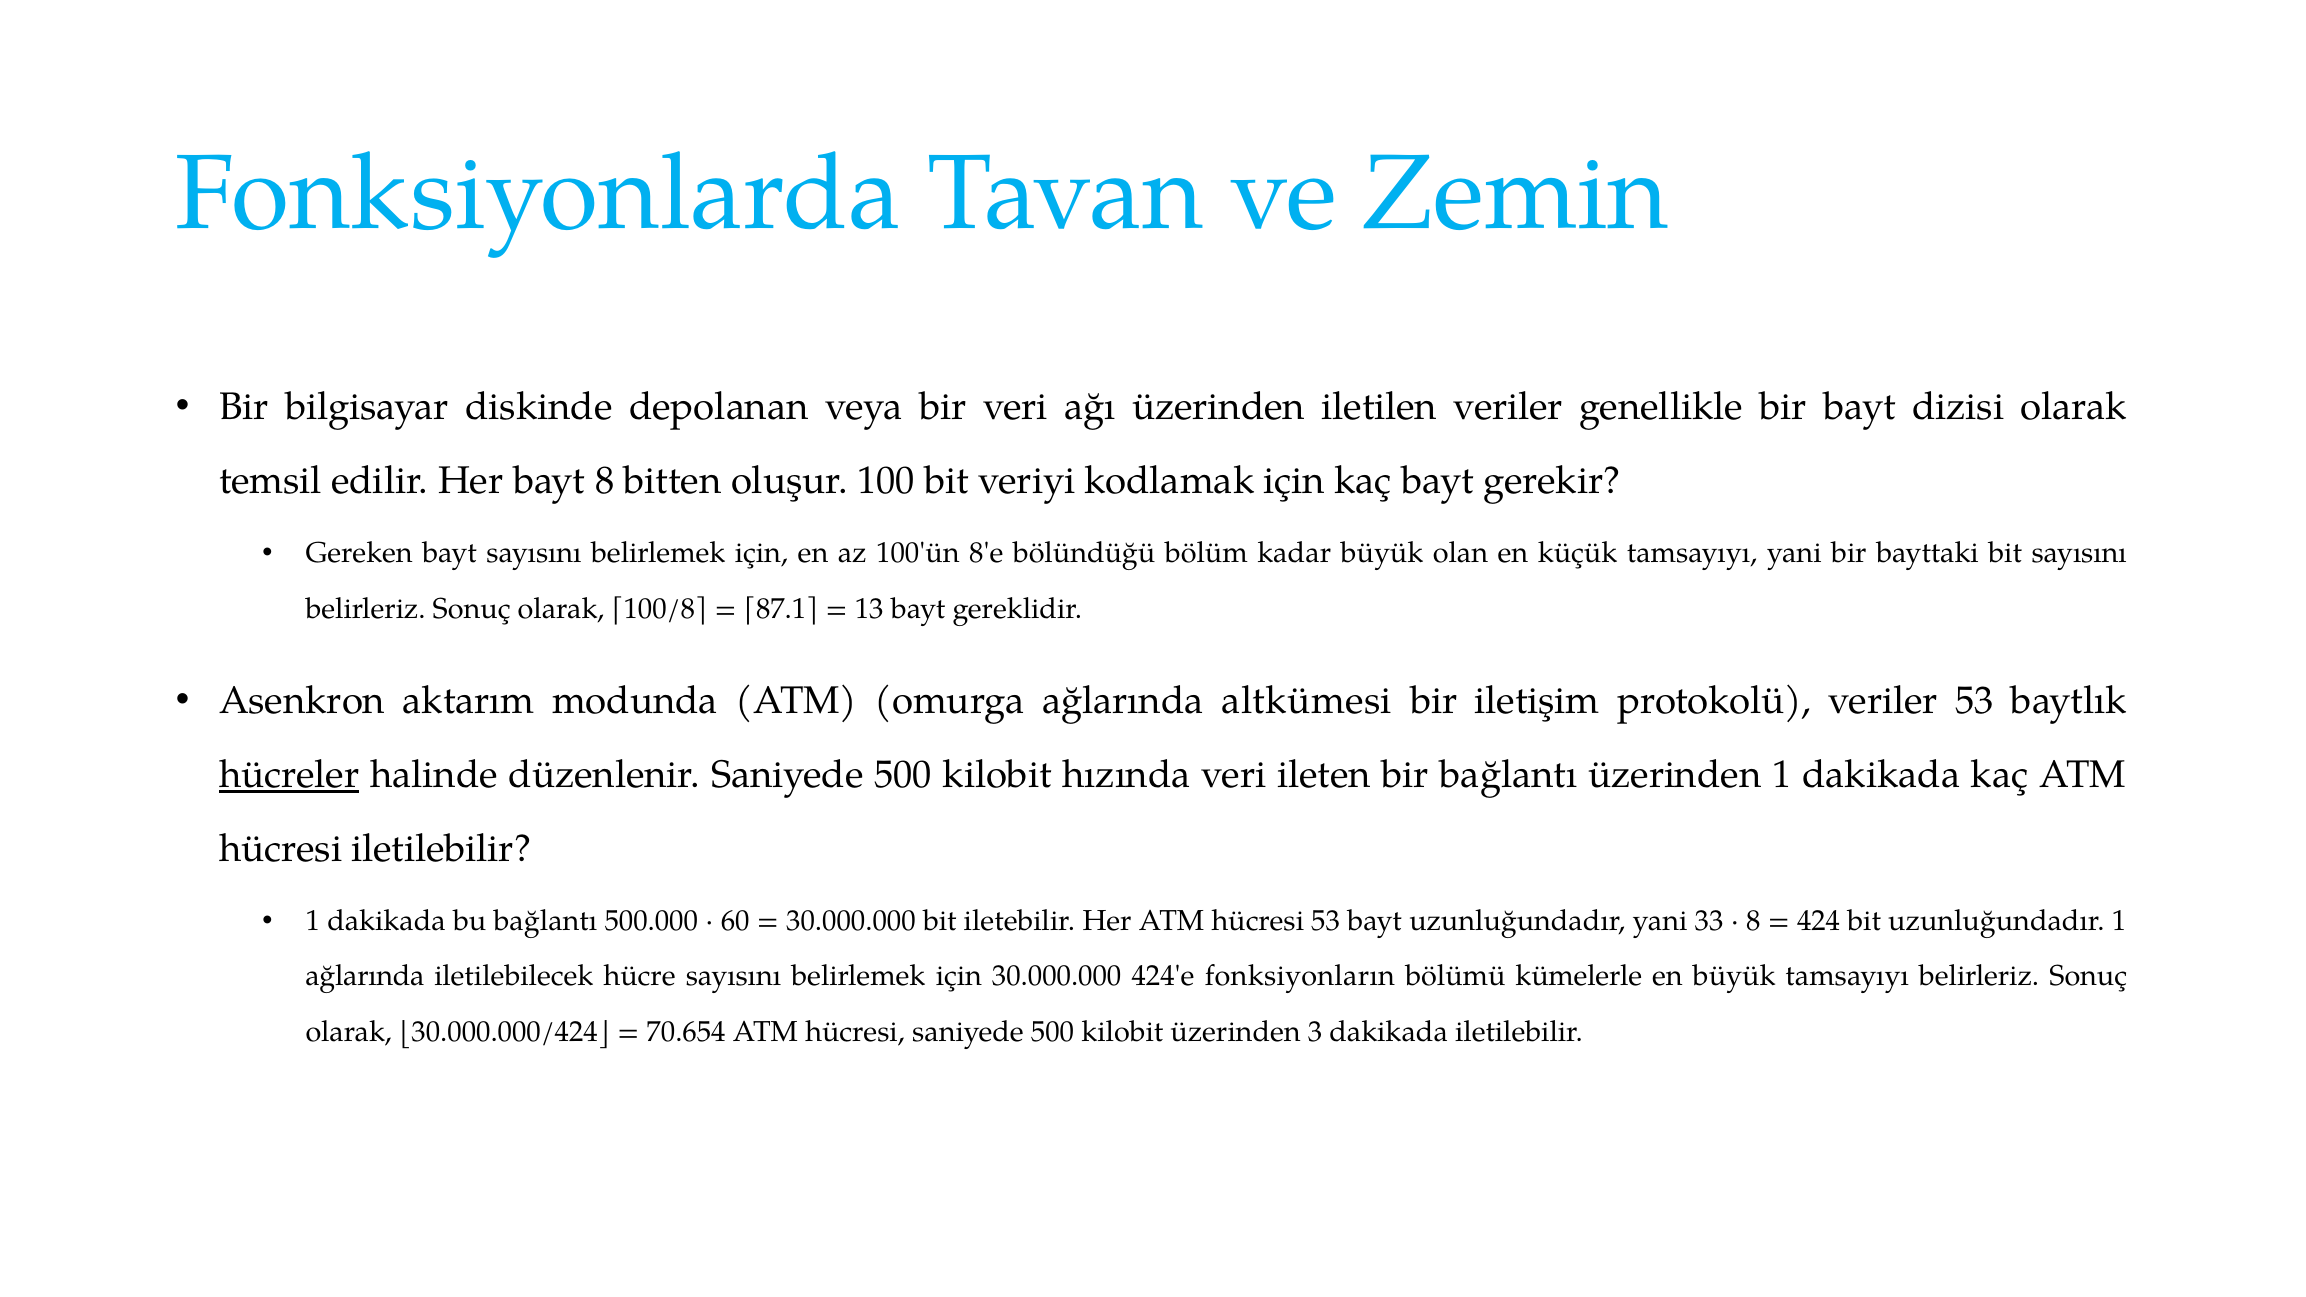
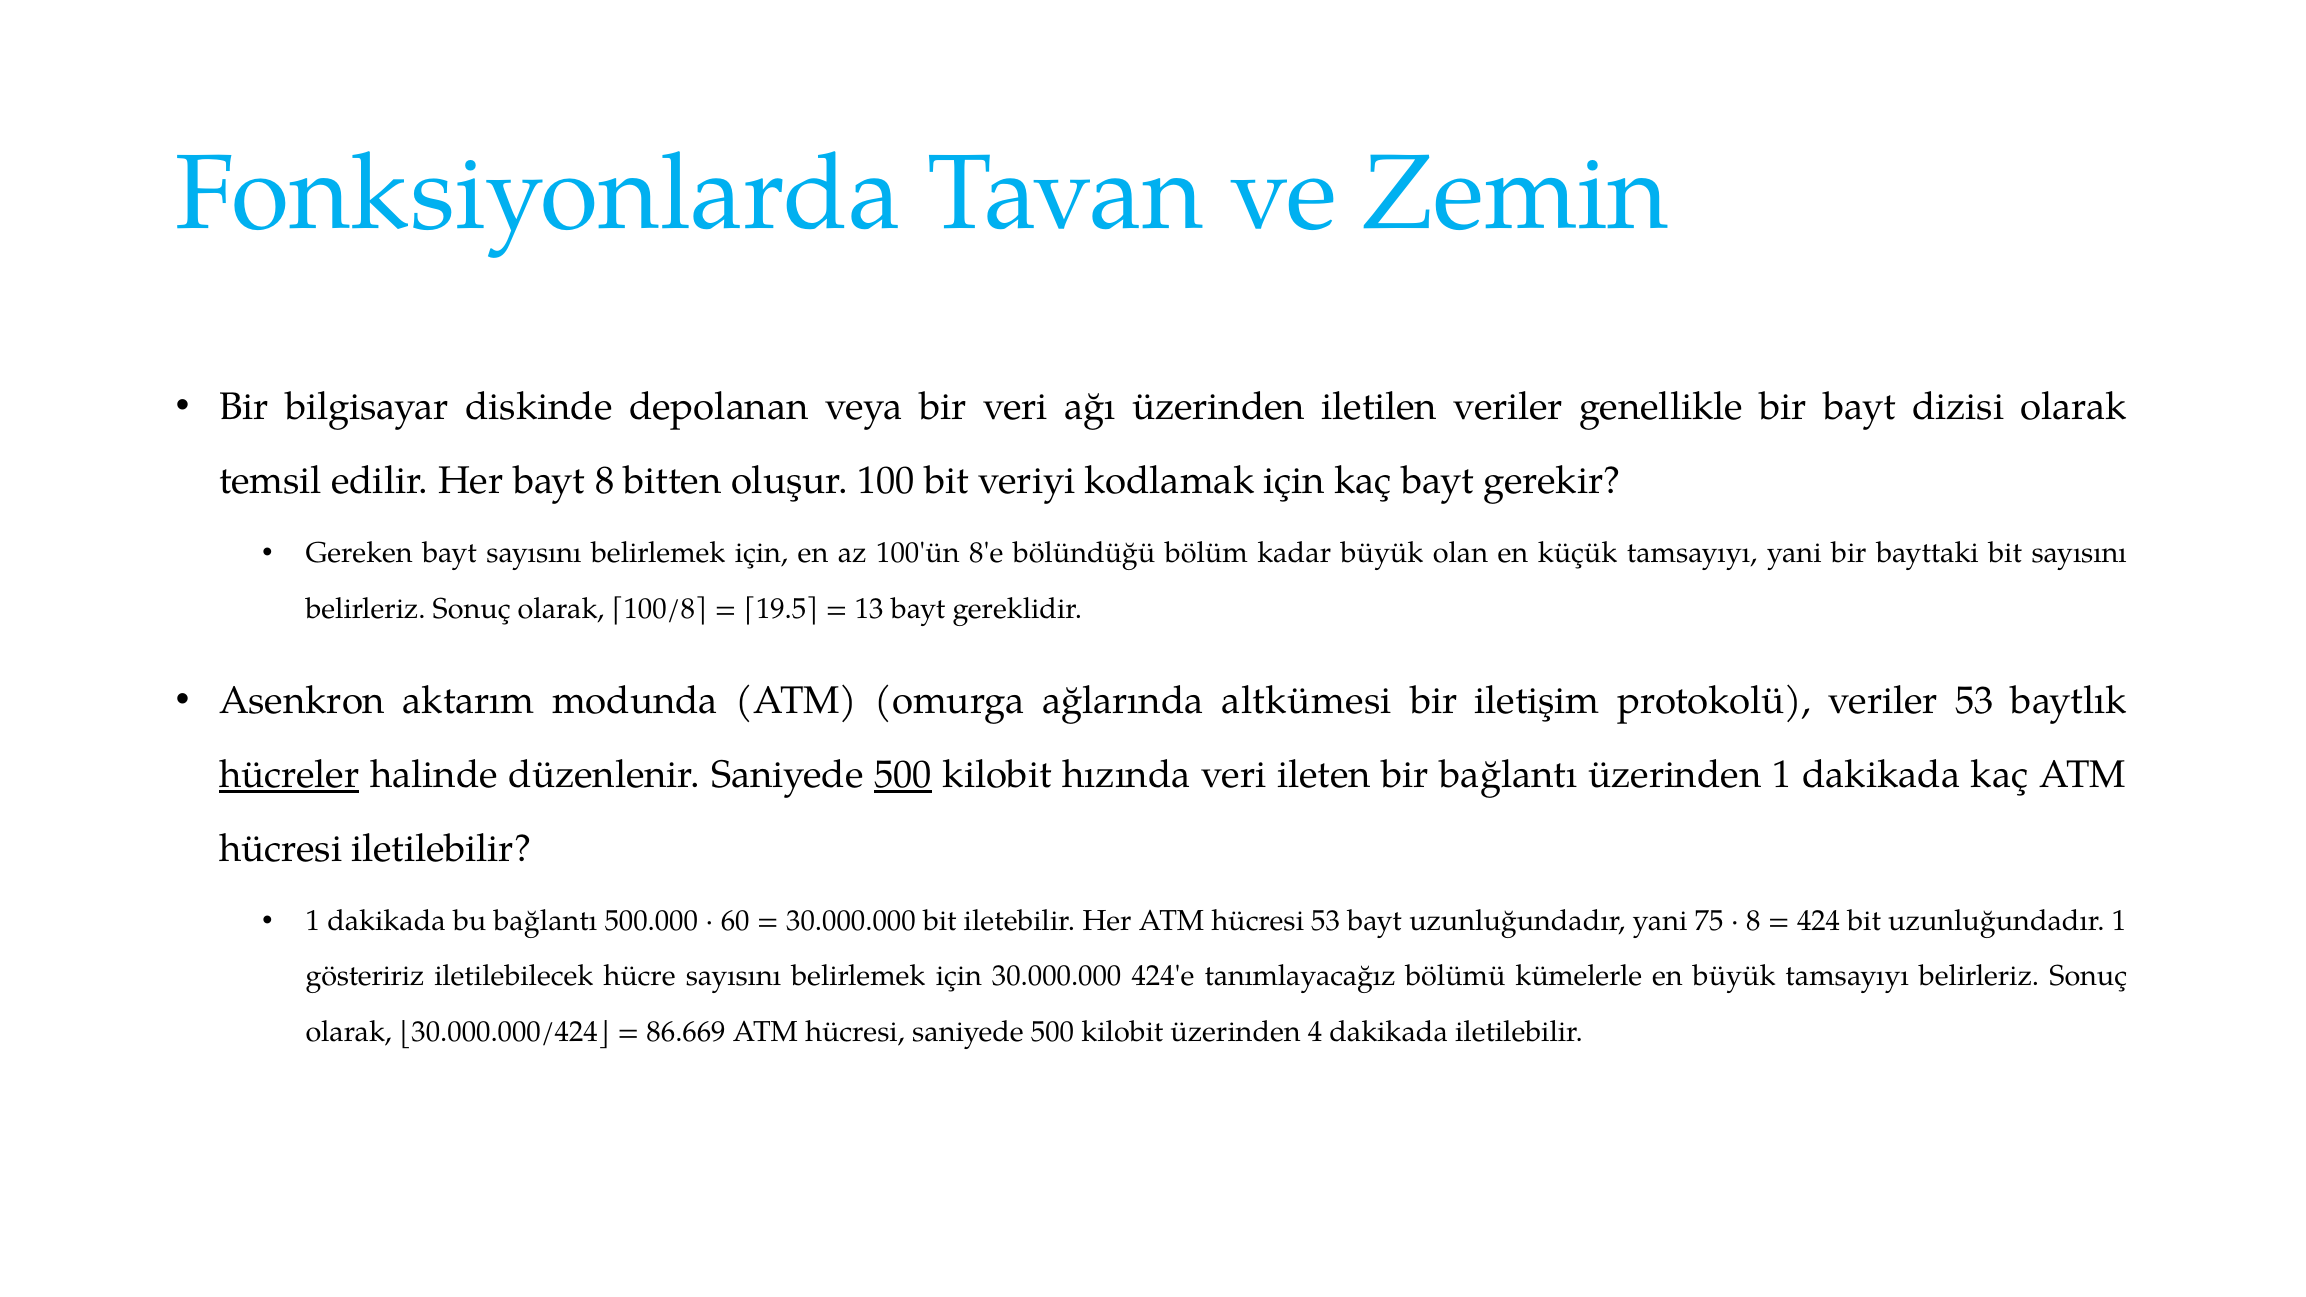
⌈87.1⌉: ⌈87.1⌉ -> ⌈19.5⌉
500 at (903, 775) underline: none -> present
33: 33 -> 75
ağlarında at (365, 977): ağlarında -> gösteririz
fonksiyonların: fonksiyonların -> tanımlayacağız
70.654: 70.654 -> 86.669
3: 3 -> 4
